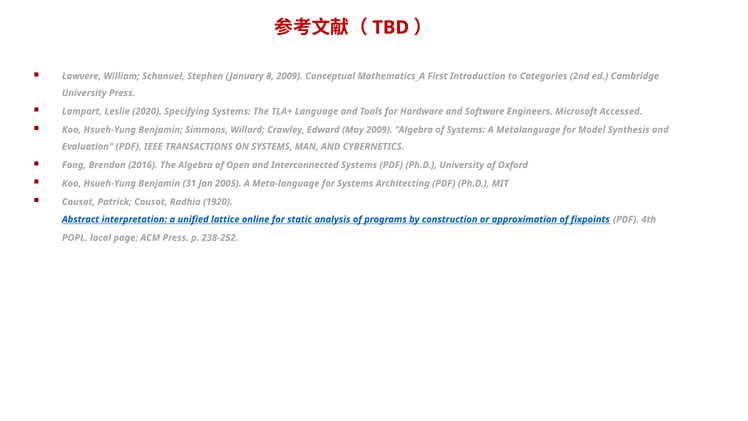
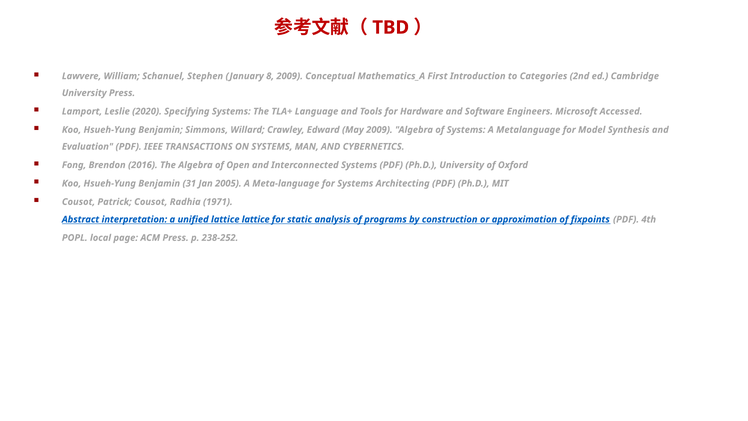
1920: 1920 -> 1971
lattice online: online -> lattice
